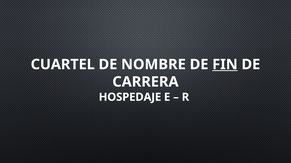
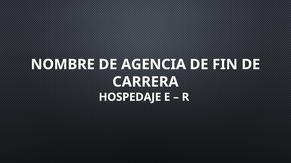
CUARTEL: CUARTEL -> NOMBRE
NOMBRE: NOMBRE -> AGENCIA
FIN underline: present -> none
